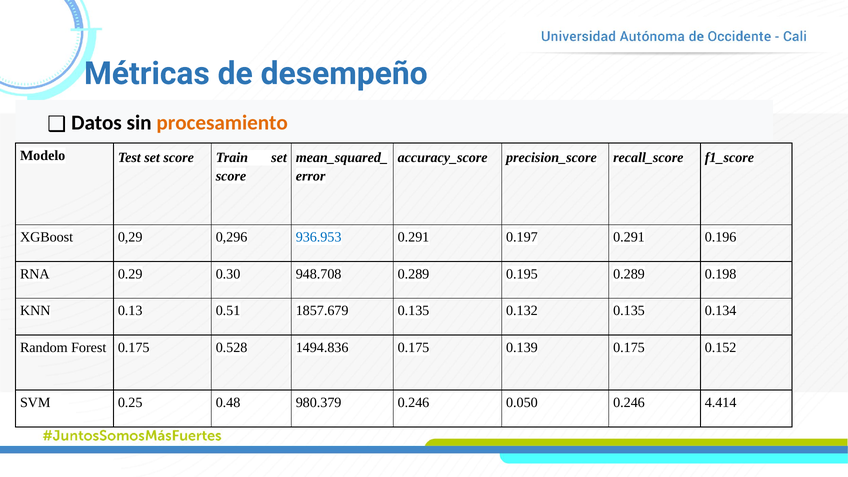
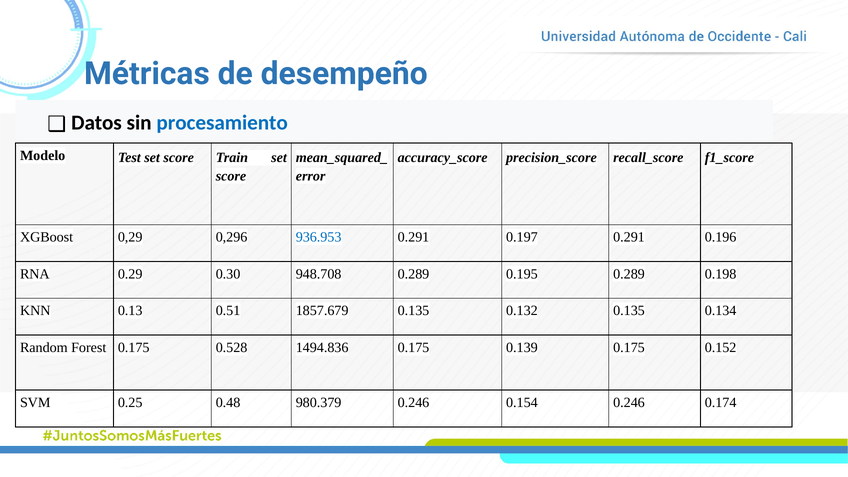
procesamiento colour: orange -> blue
0.050: 0.050 -> 0.154
4.414: 4.414 -> 0.174
